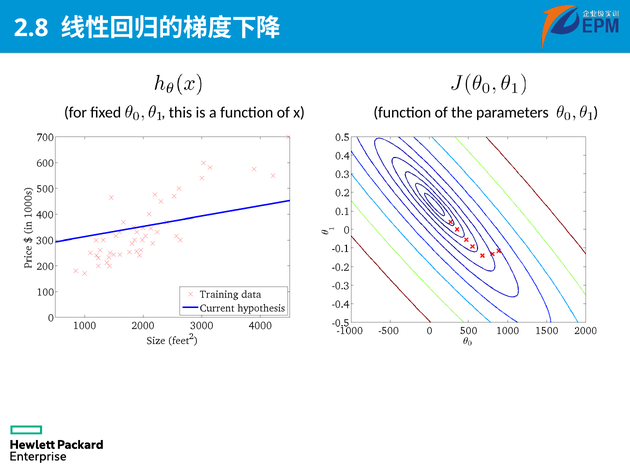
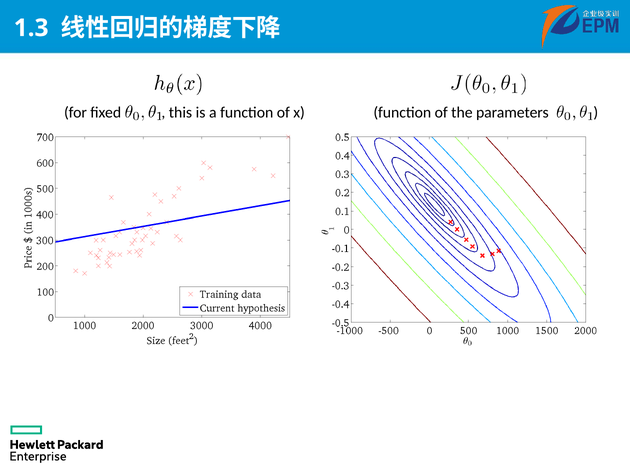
2.8: 2.8 -> 1.3
